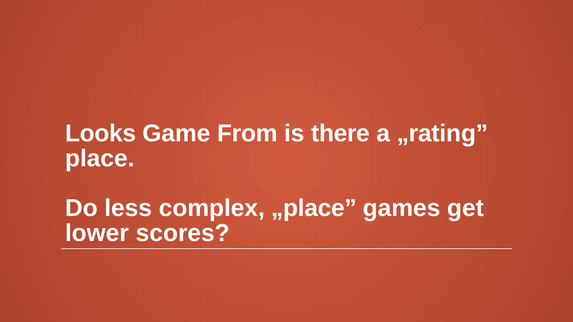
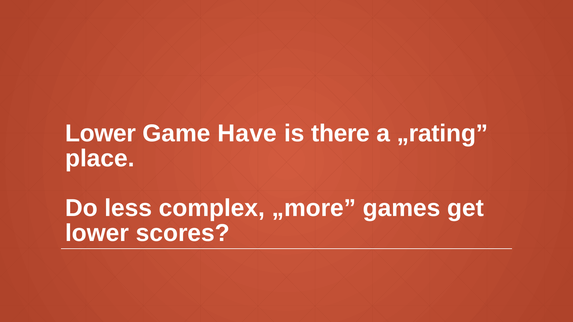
Looks at (101, 133): Looks -> Lower
From: From -> Have
„place: „place -> „more
